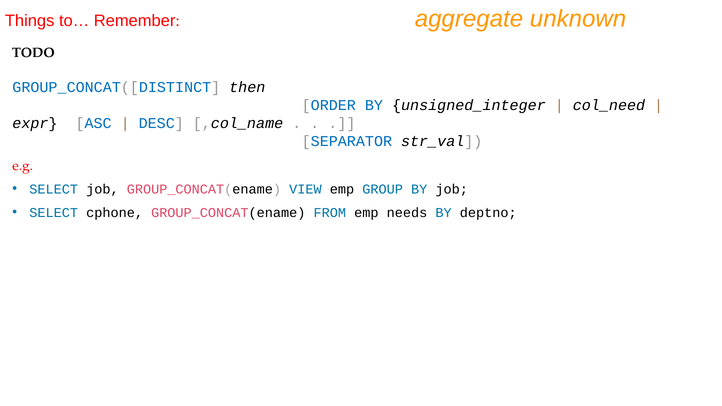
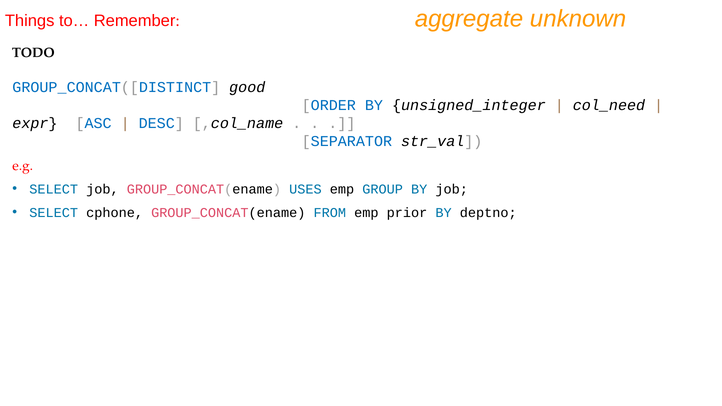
then: then -> good
VIEW: VIEW -> USES
needs: needs -> prior
